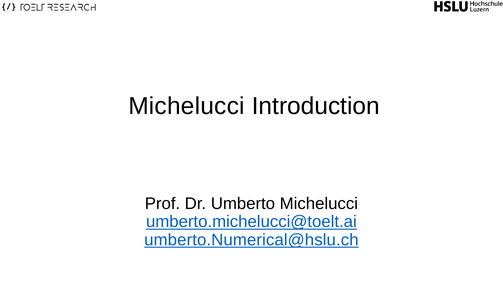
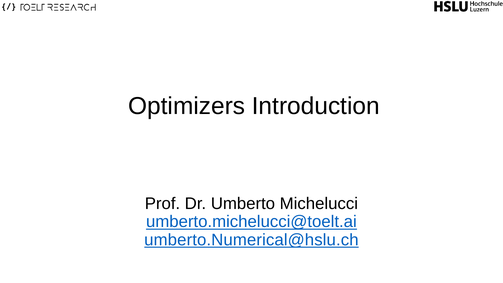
Michelucci at (187, 106): Michelucci -> Optimizers
